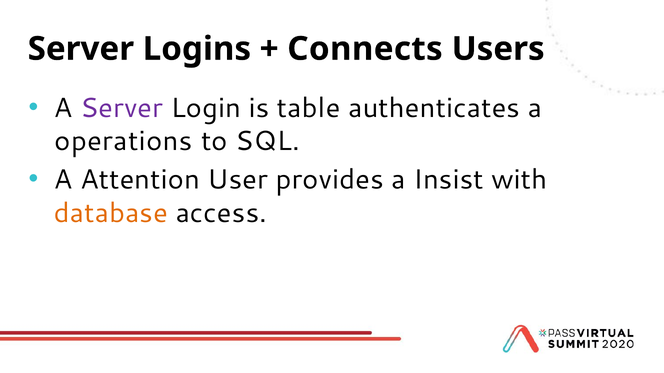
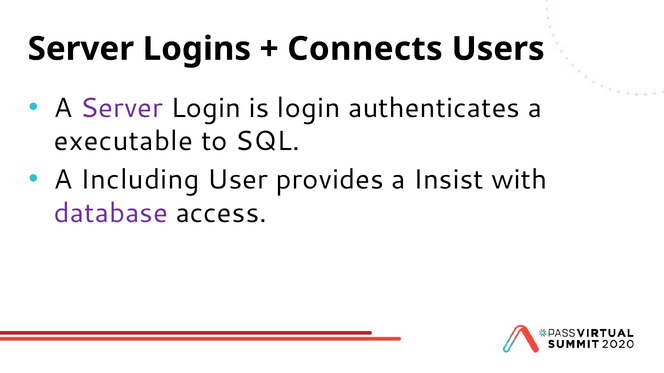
is table: table -> login
operations: operations -> executable
Attention: Attention -> Including
database colour: orange -> purple
